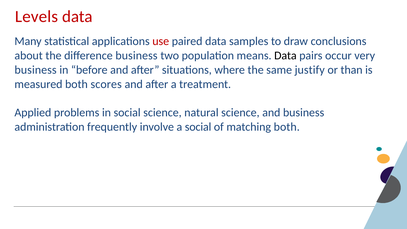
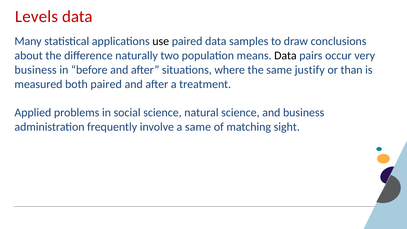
use colour: red -> black
difference business: business -> naturally
both scores: scores -> paired
a social: social -> same
matching both: both -> sight
